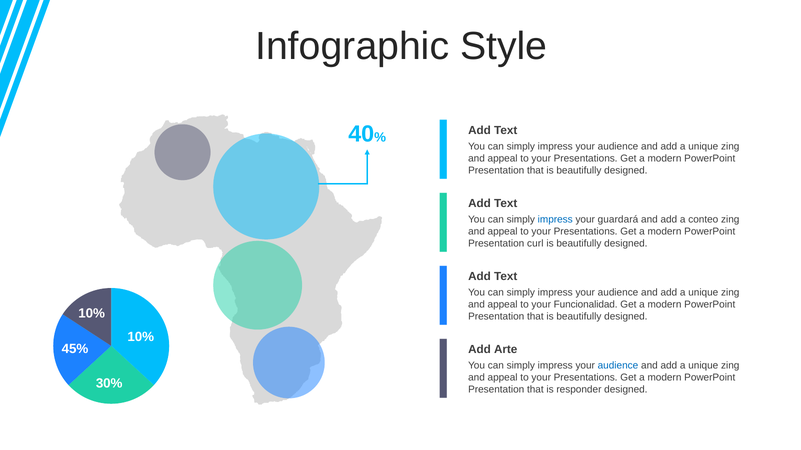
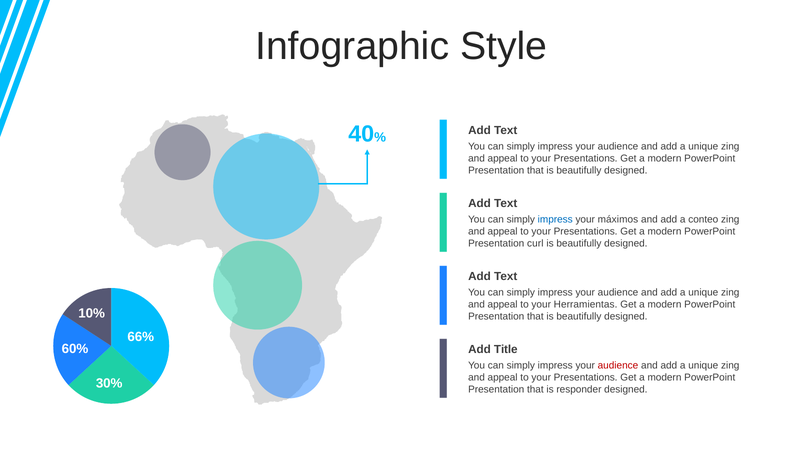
guardará: guardará -> máximos
Funcionalidad: Funcionalidad -> Herramientas
10% at (141, 337): 10% -> 66%
45%: 45% -> 60%
Arte: Arte -> Title
audience at (618, 366) colour: blue -> red
